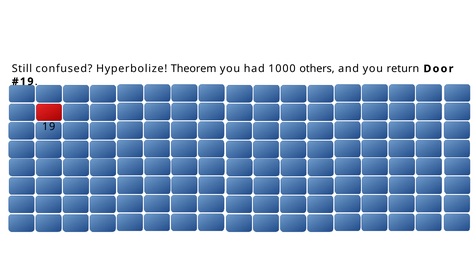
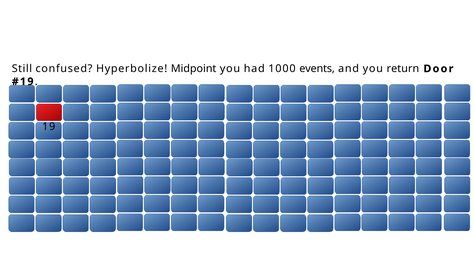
Theorem: Theorem -> Midpoint
others: others -> events
